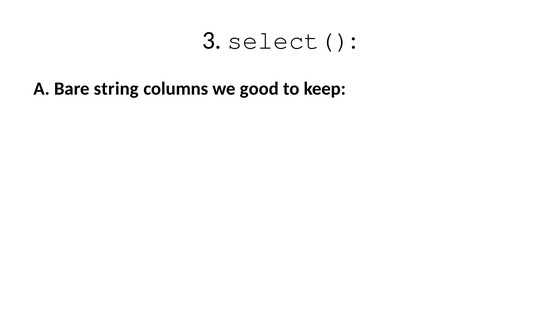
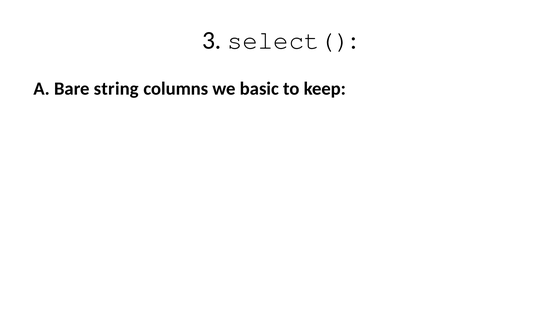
good: good -> basic
